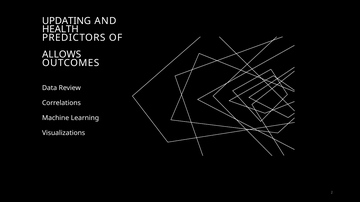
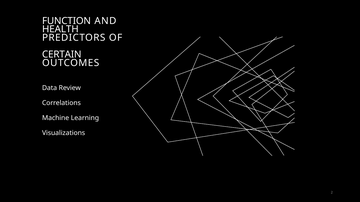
UPDATING: UPDATING -> FUNCTION
ALLOWS: ALLOWS -> CERTAIN
